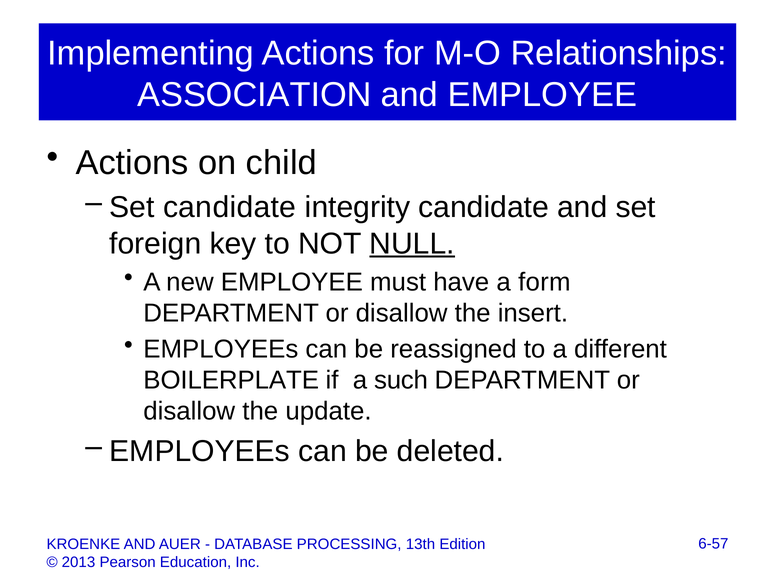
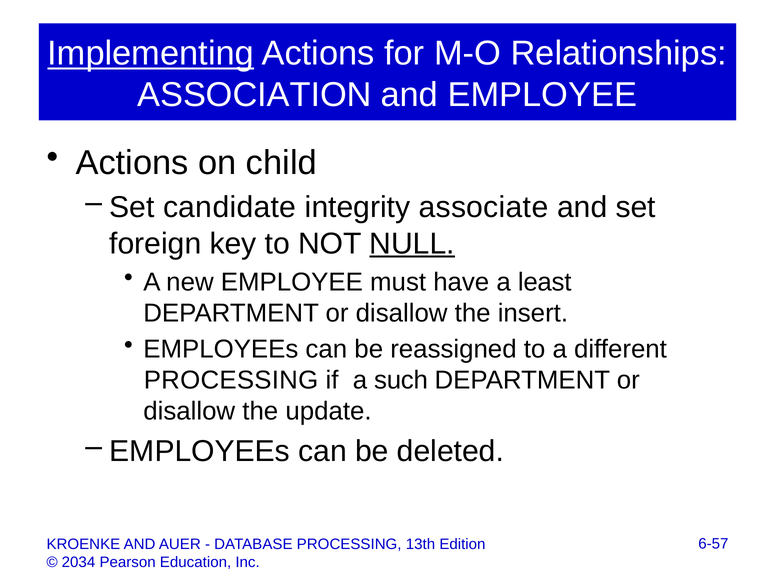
Implementing underline: none -> present
integrity candidate: candidate -> associate
form: form -> least
BOILERPLATE at (231, 380): BOILERPLATE -> PROCESSING
2013: 2013 -> 2034
